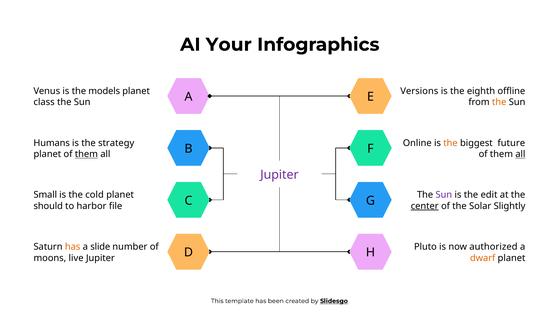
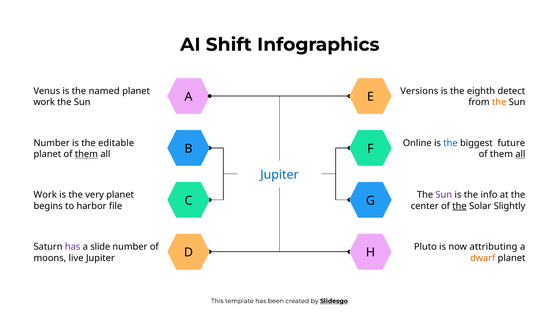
Your: Your -> Shift
models: models -> named
offline: offline -> detect
class at (44, 102): class -> work
Humans at (52, 143): Humans -> Number
strategy: strategy -> editable
the at (450, 143) colour: orange -> blue
Jupiter at (279, 175) colour: purple -> blue
Small at (45, 195): Small -> Work
cold: cold -> very
edit: edit -> info
should: should -> begins
center underline: present -> none
the at (459, 206) underline: none -> present
has at (73, 247) colour: orange -> purple
authorized: authorized -> attributing
